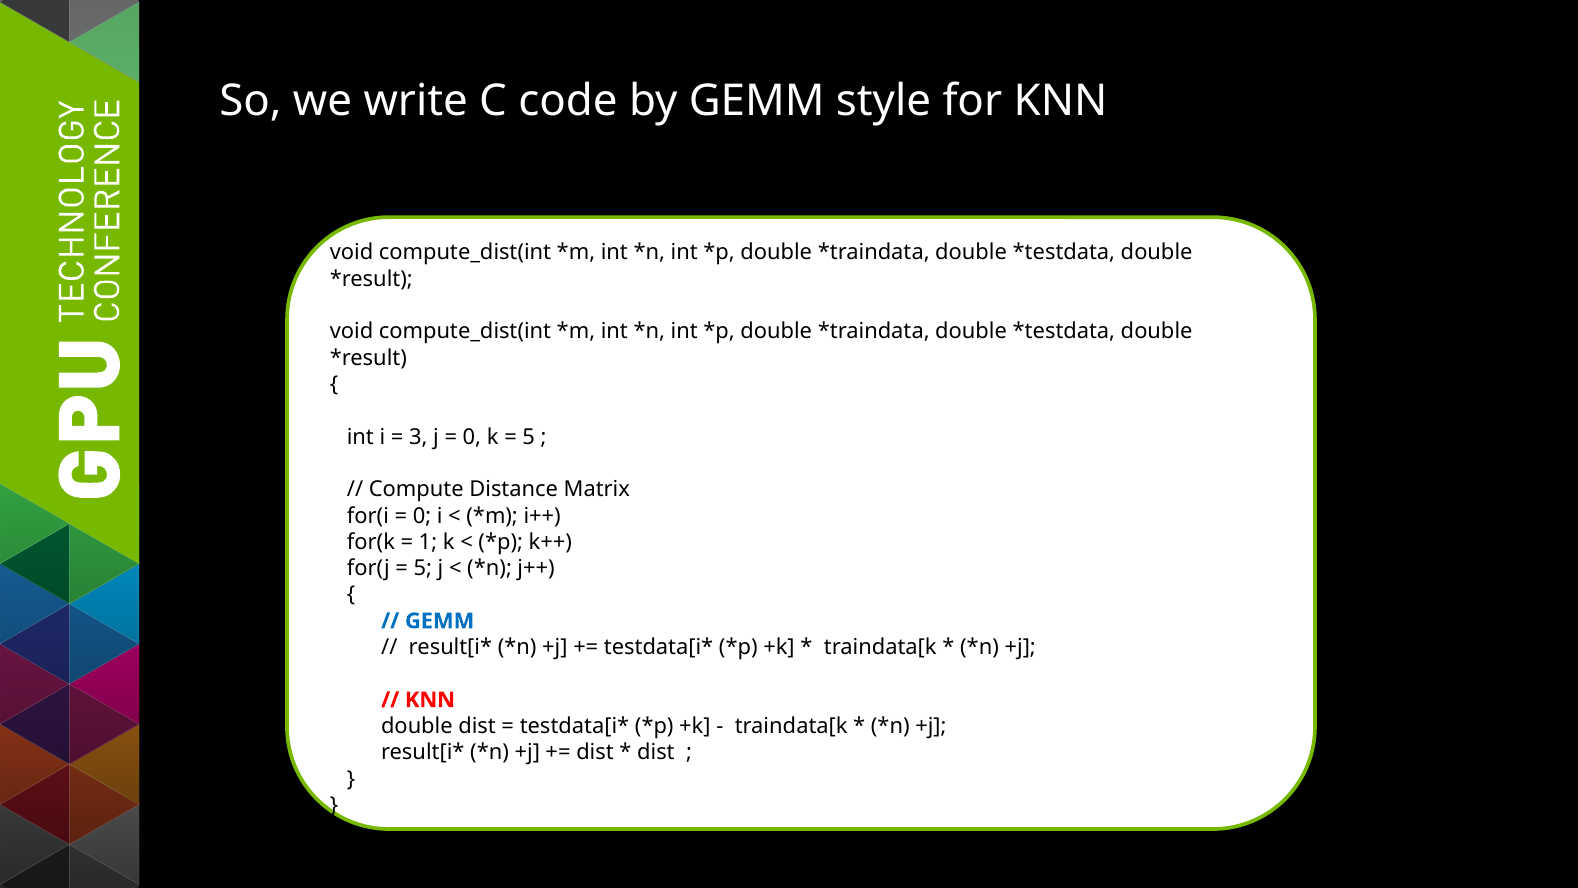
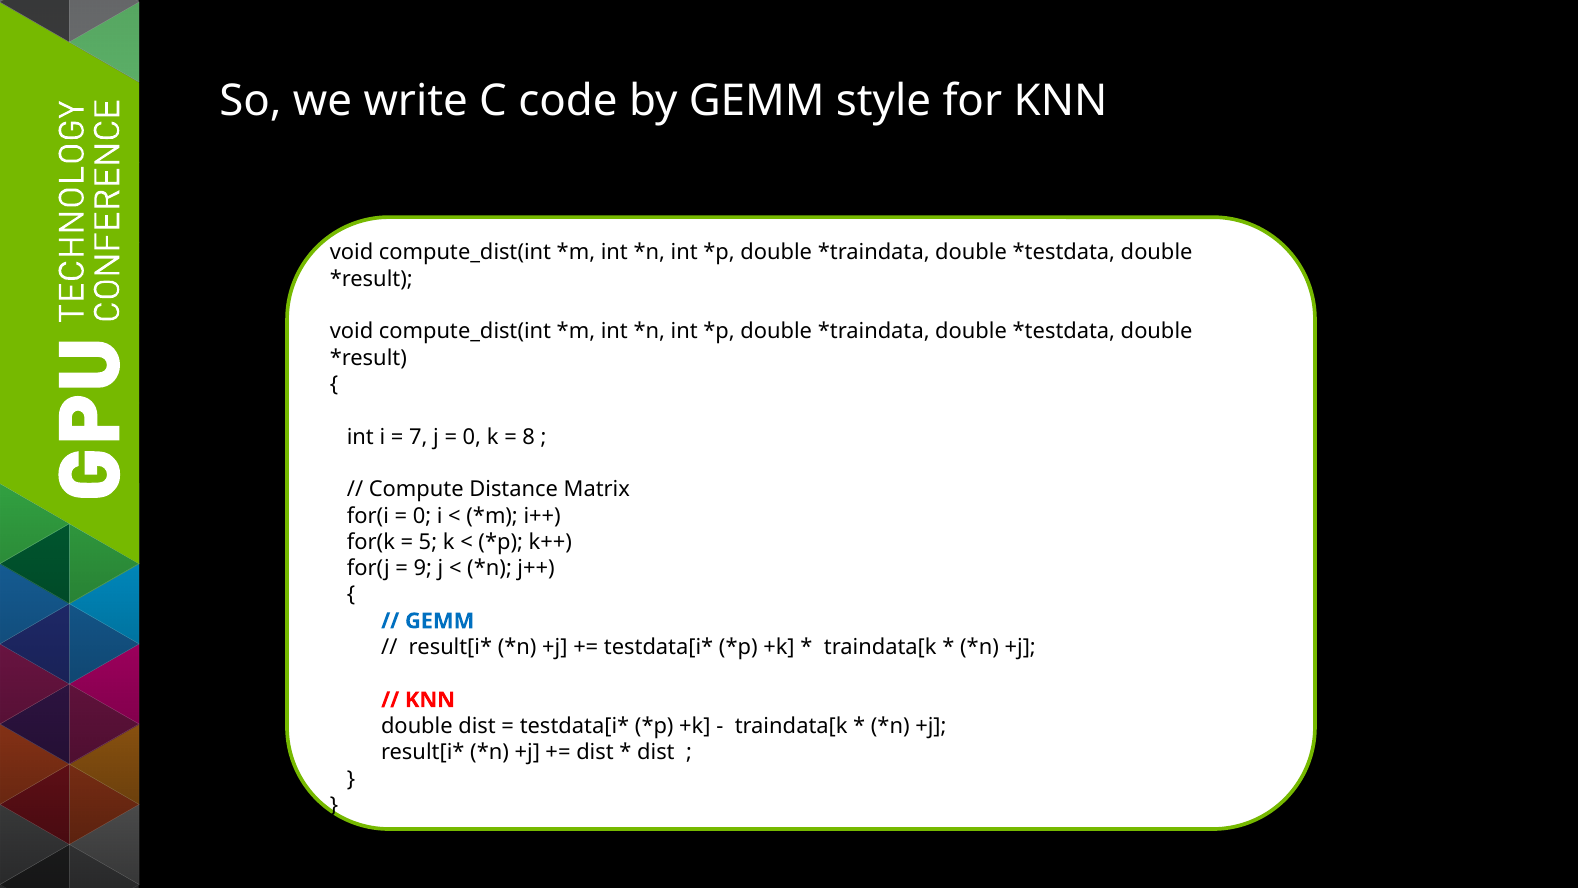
3: 3 -> 7
5 at (529, 437): 5 -> 8
1: 1 -> 5
5 at (423, 568): 5 -> 9
